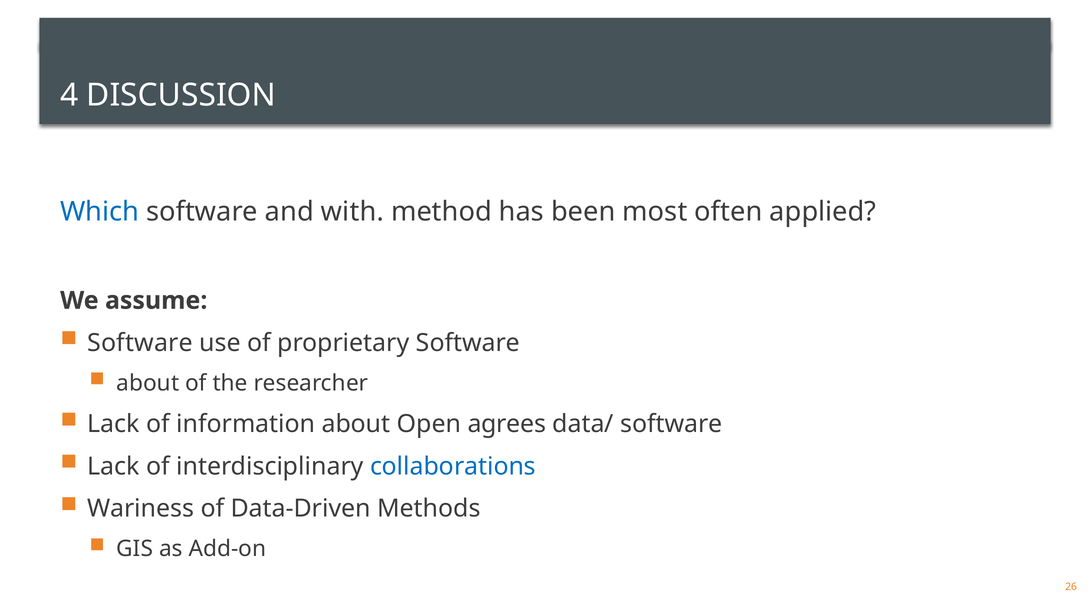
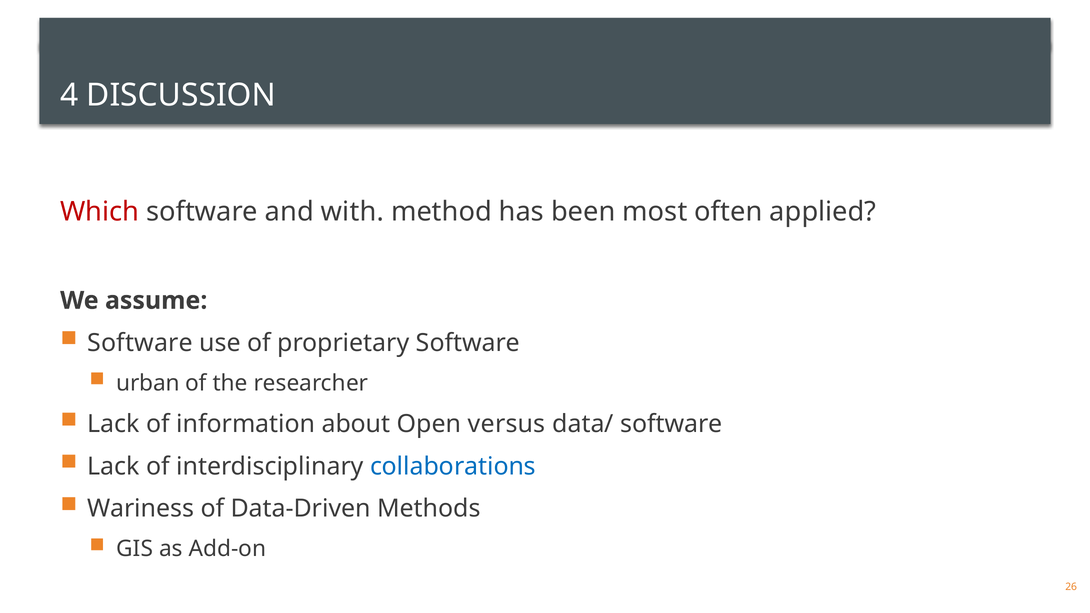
Which colour: blue -> red
about at (148, 383): about -> urban
agrees: agrees -> versus
